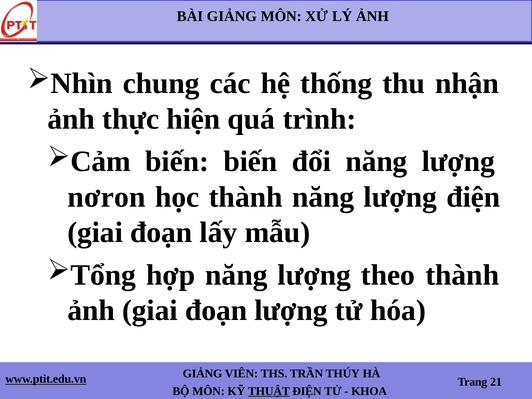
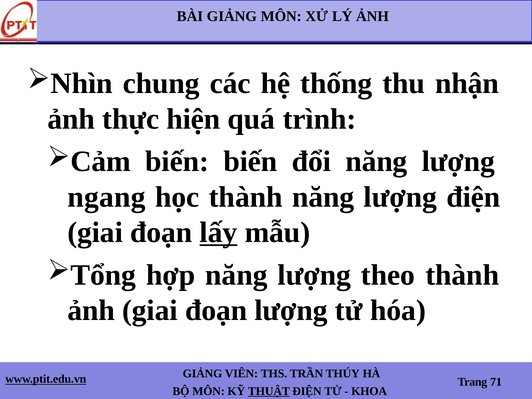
nơron: nơron -> ngang
lấy underline: none -> present
21: 21 -> 71
